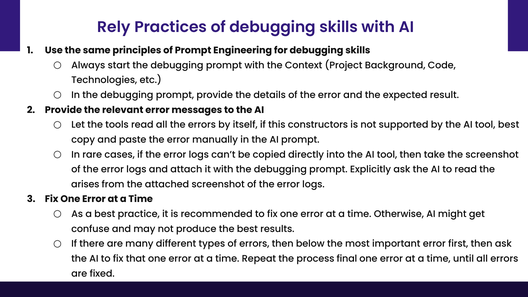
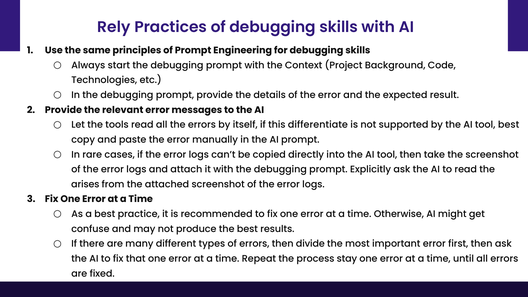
constructors: constructors -> differentiate
below: below -> divide
final: final -> stay
